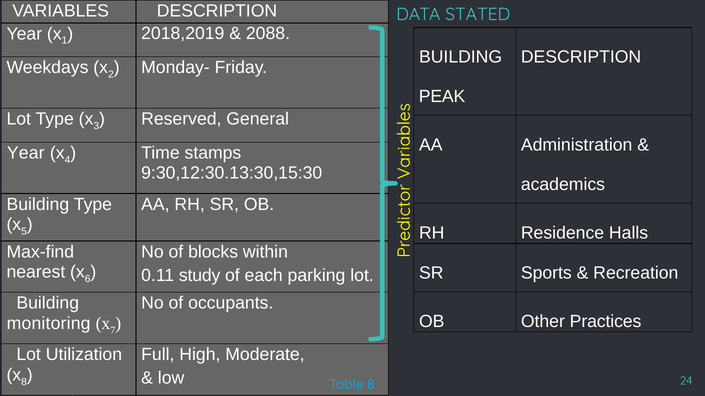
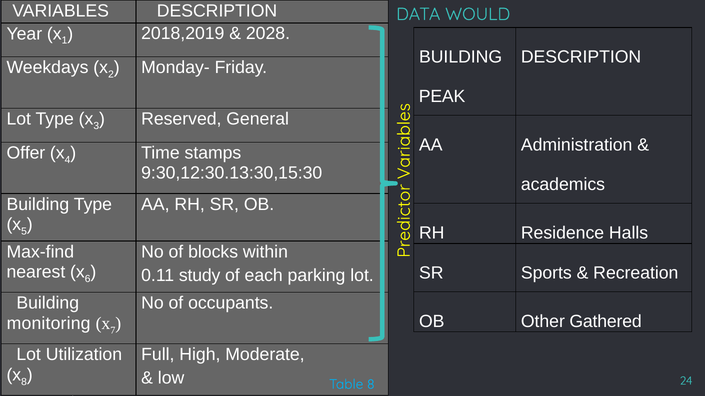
STATED: STATED -> WOULD
2088: 2088 -> 2028
Year at (26, 153): Year -> Offer
Practices: Practices -> Gathered
